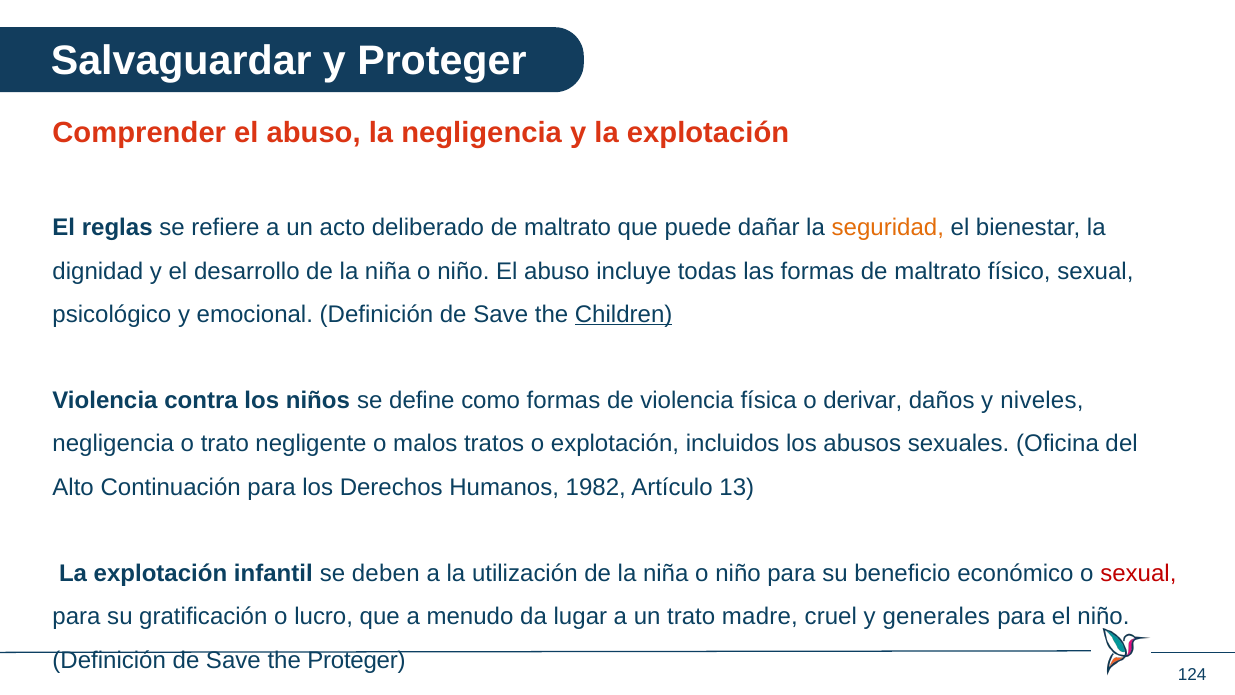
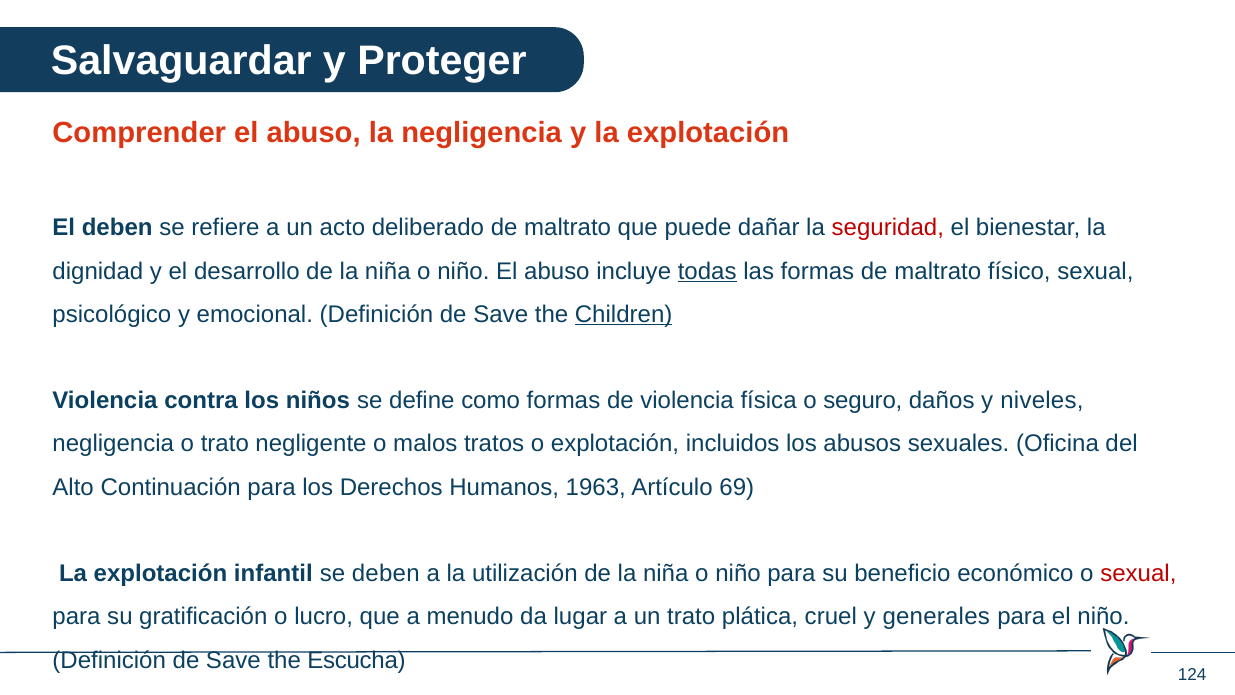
El reglas: reglas -> deben
seguridad colour: orange -> red
todas underline: none -> present
derivar: derivar -> seguro
1982: 1982 -> 1963
13: 13 -> 69
madre: madre -> plática
the Proteger: Proteger -> Escucha
